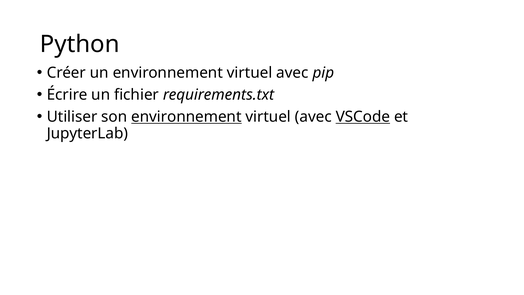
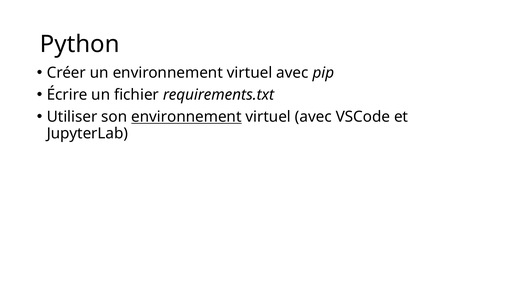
VSCode underline: present -> none
